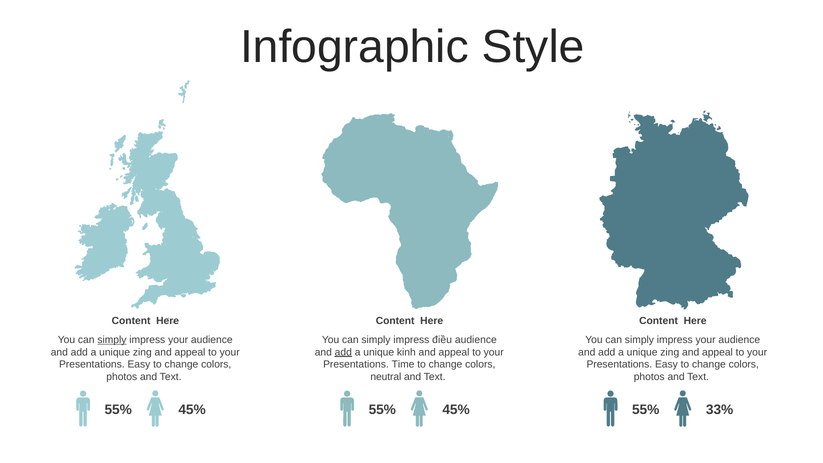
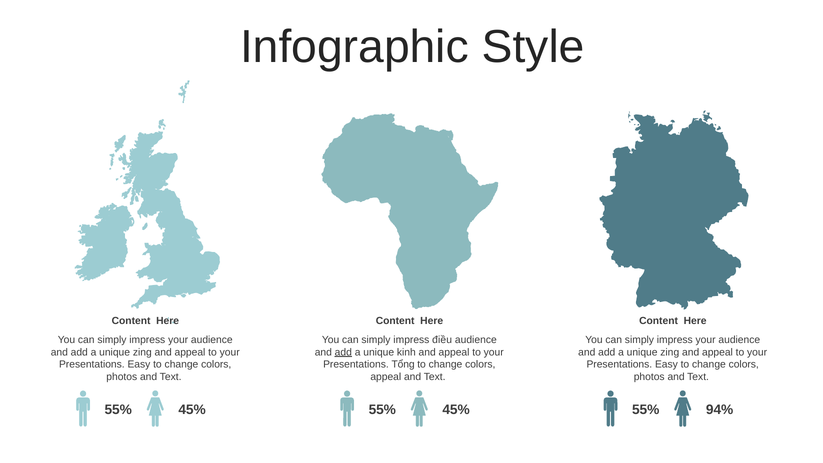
simply at (112, 340) underline: present -> none
Time: Time -> Tổng
neutral at (386, 377): neutral -> appeal
33%: 33% -> 94%
